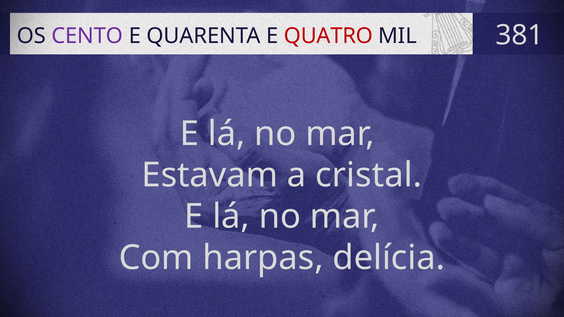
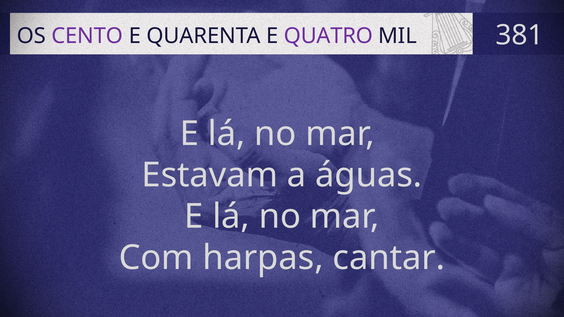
QUATRO colour: red -> purple
cristal: cristal -> águas
delícia: delícia -> cantar
